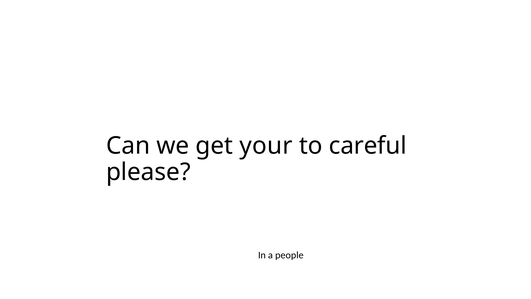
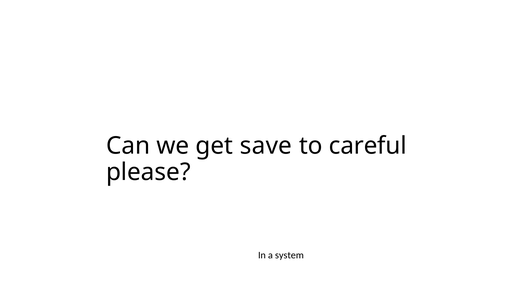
your: your -> save
people: people -> system
